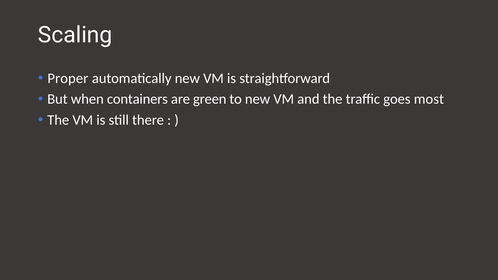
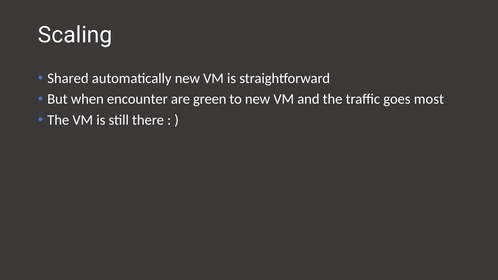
Proper: Proper -> Shared
containers: containers -> encounter
